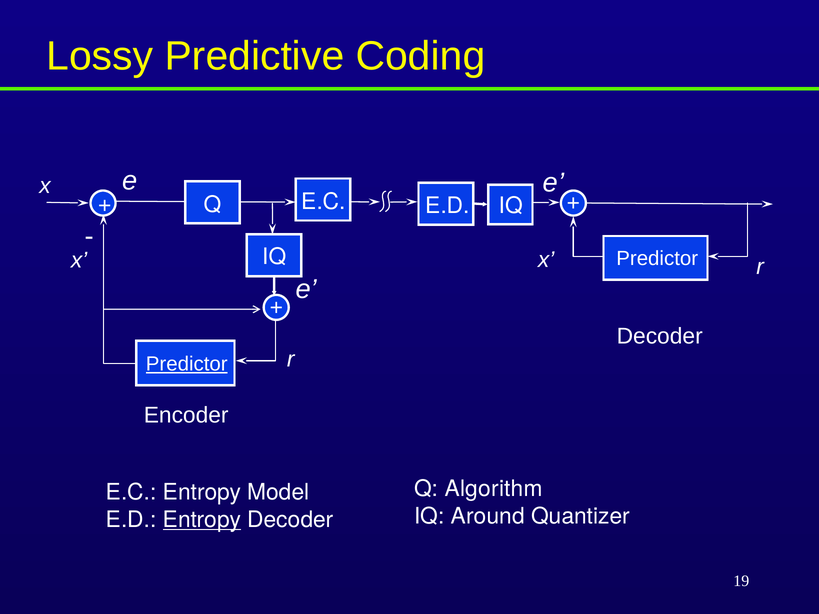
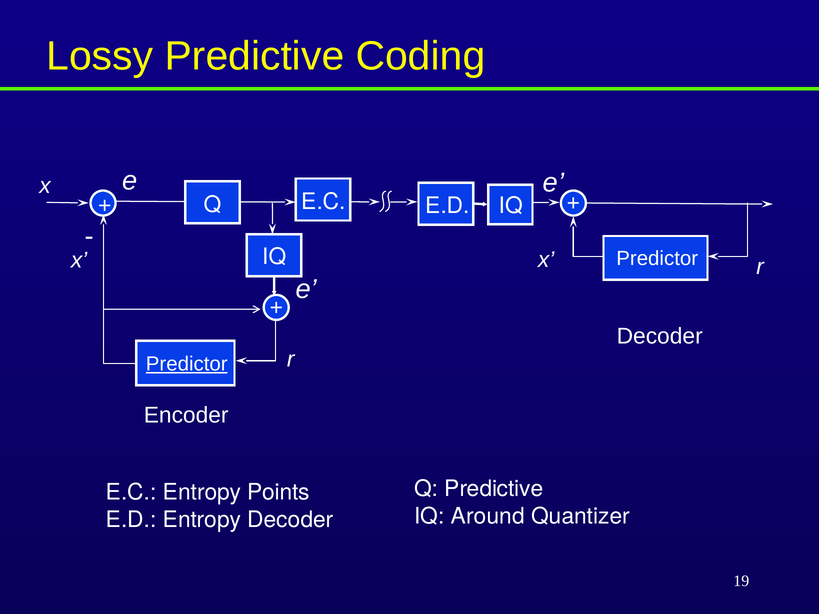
Q Algorithm: Algorithm -> Predictive
Model: Model -> Points
Entropy at (202, 520) underline: present -> none
